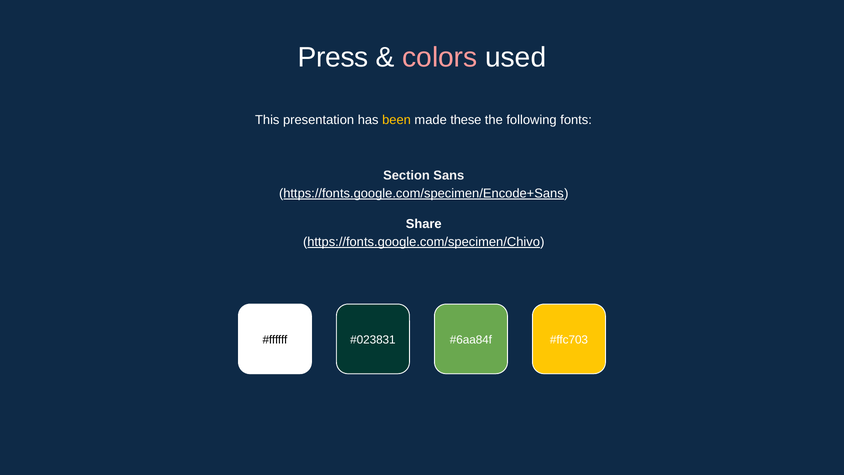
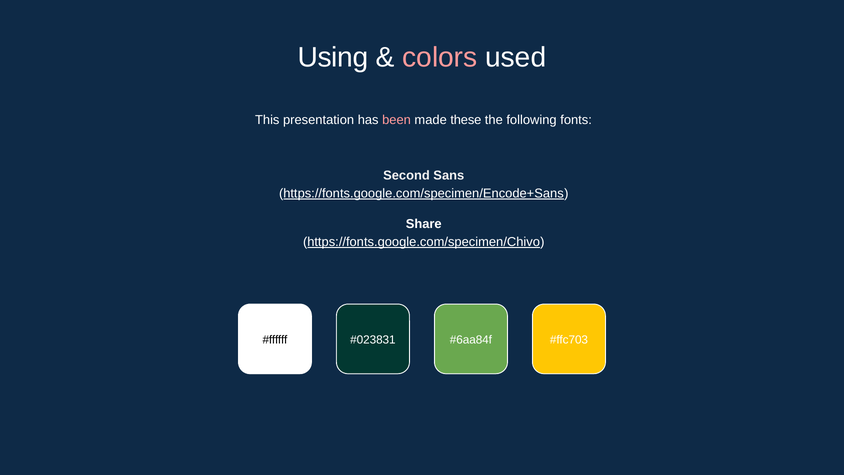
Press: Press -> Using
been colour: yellow -> pink
Section: Section -> Second
